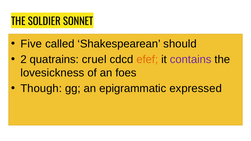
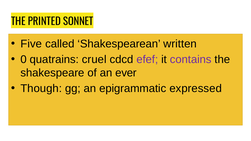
SOLDIER: SOLDIER -> PRINTED
should: should -> written
2: 2 -> 0
efef colour: orange -> purple
lovesickness: lovesickness -> shakespeare
foes: foes -> ever
